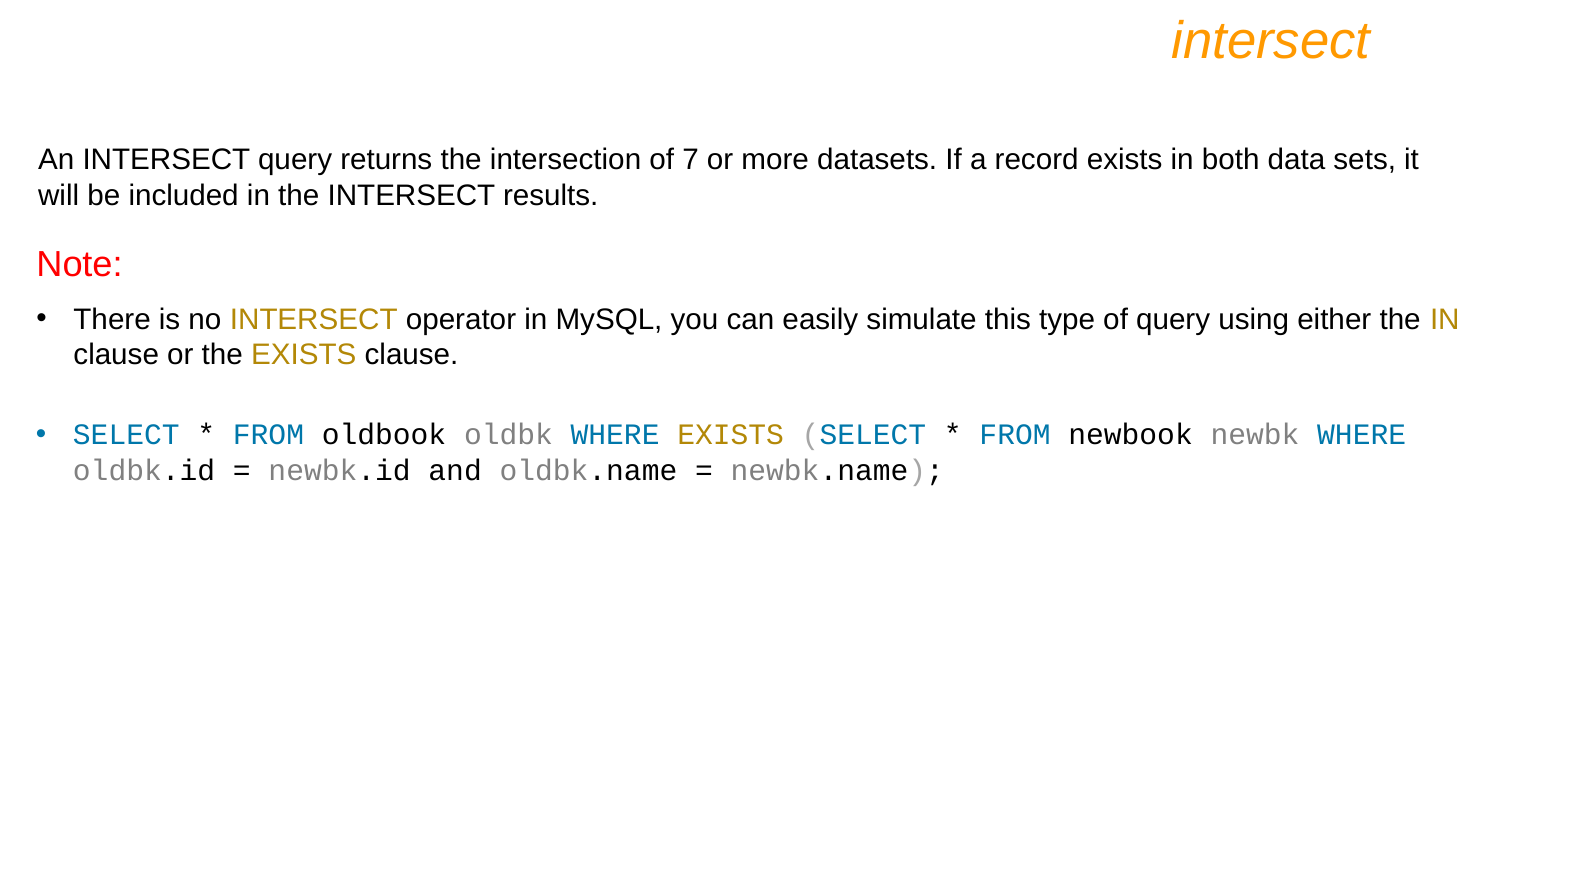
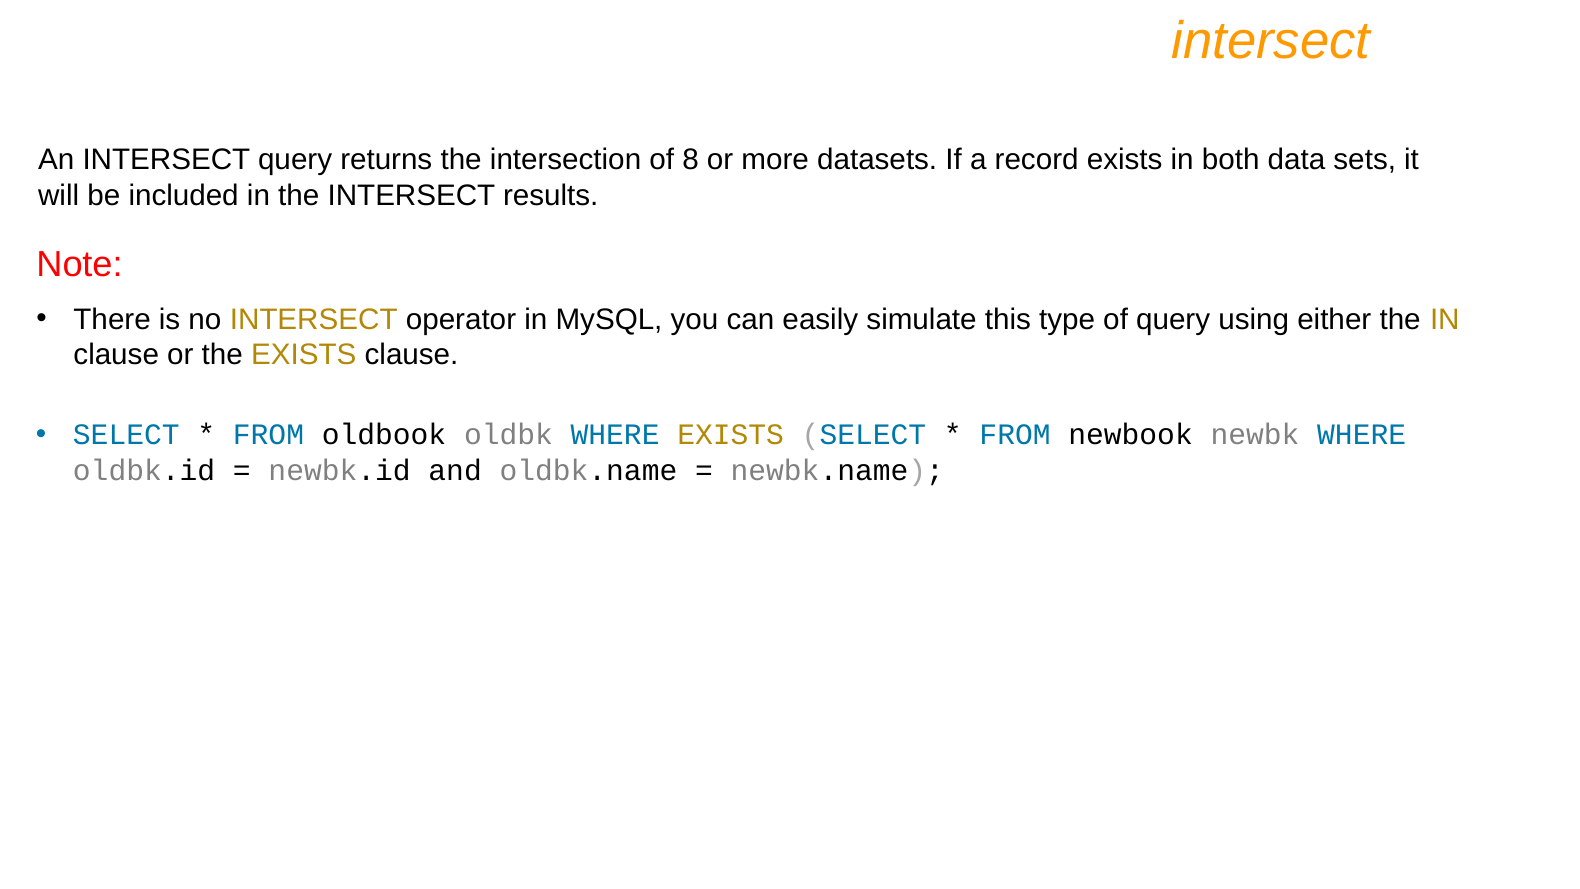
7: 7 -> 8
